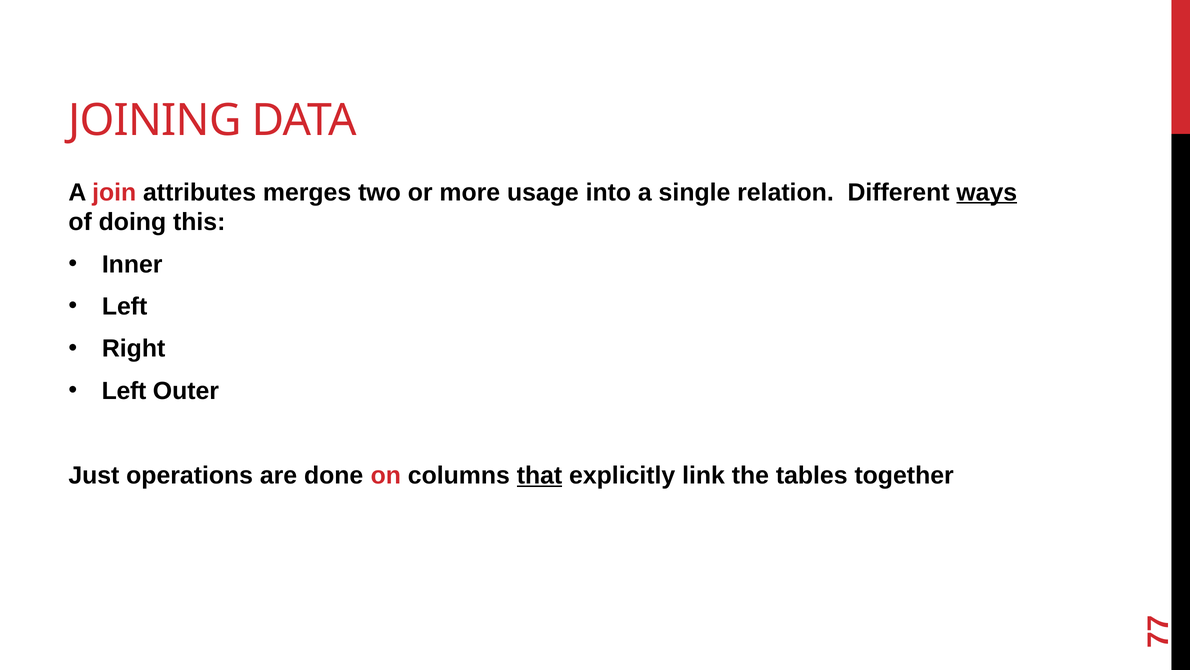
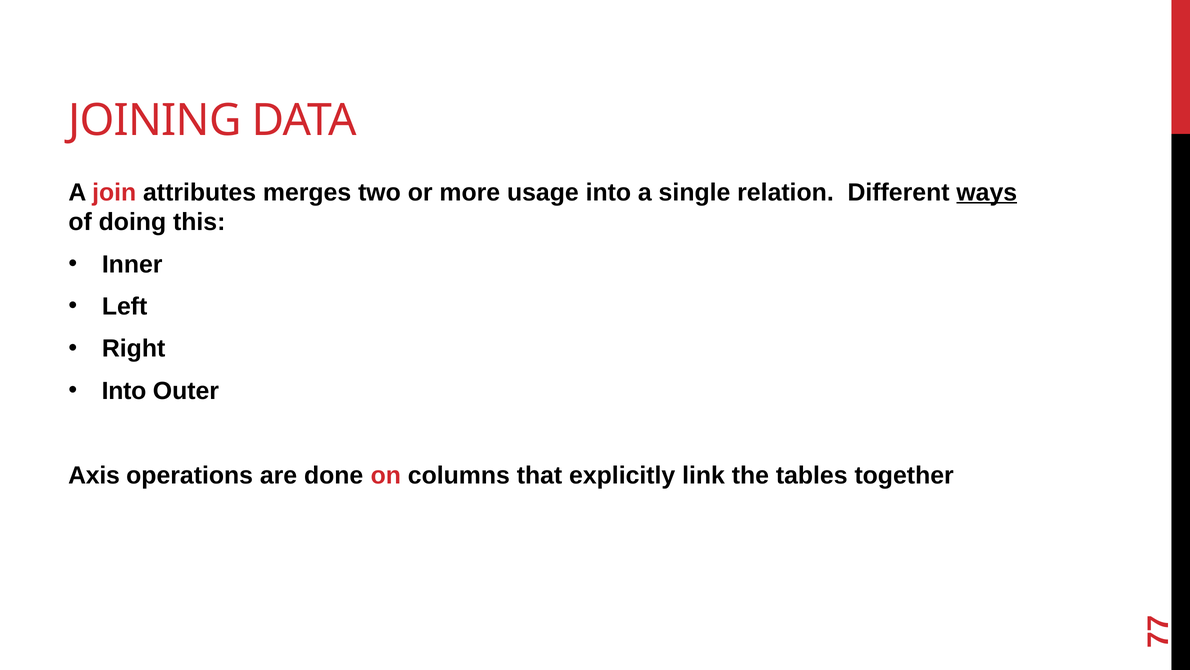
Left at (124, 391): Left -> Into
Just: Just -> Axis
that underline: present -> none
